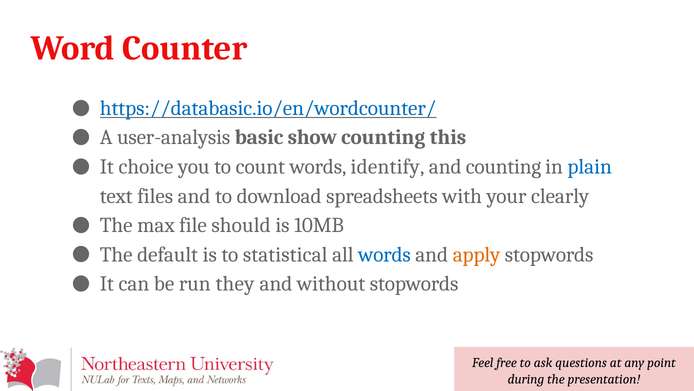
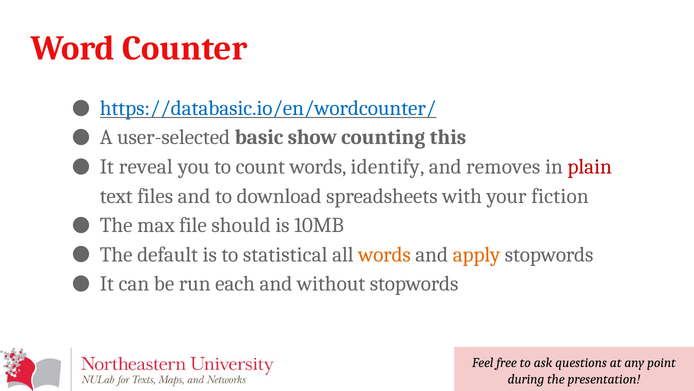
user-analysis: user-analysis -> user-selected
choice: choice -> reveal
and counting: counting -> removes
plain colour: blue -> red
clearly: clearly -> fiction
words at (384, 254) colour: blue -> orange
they: they -> each
